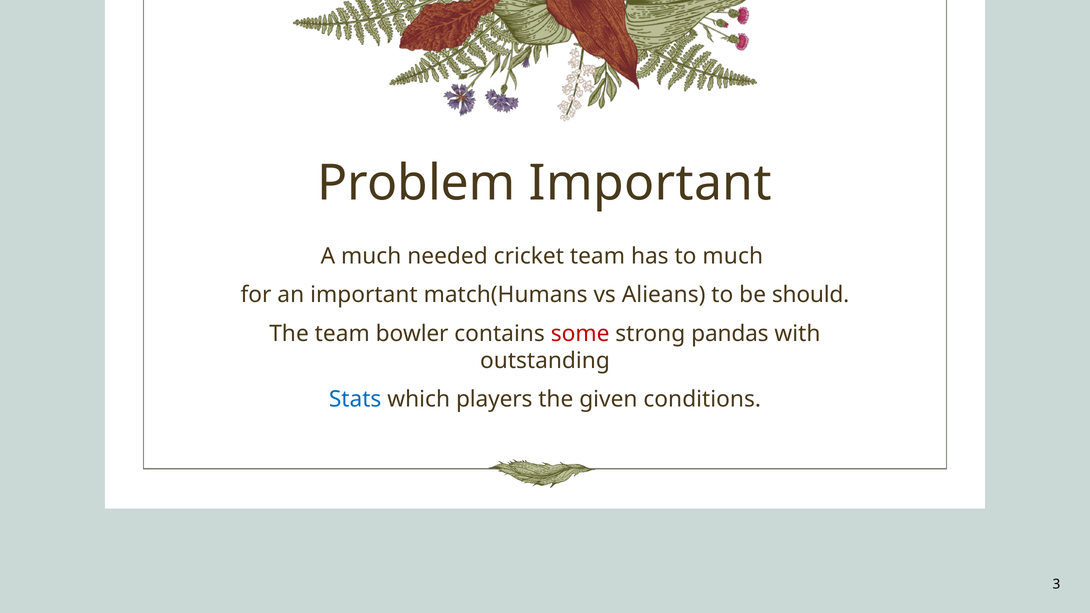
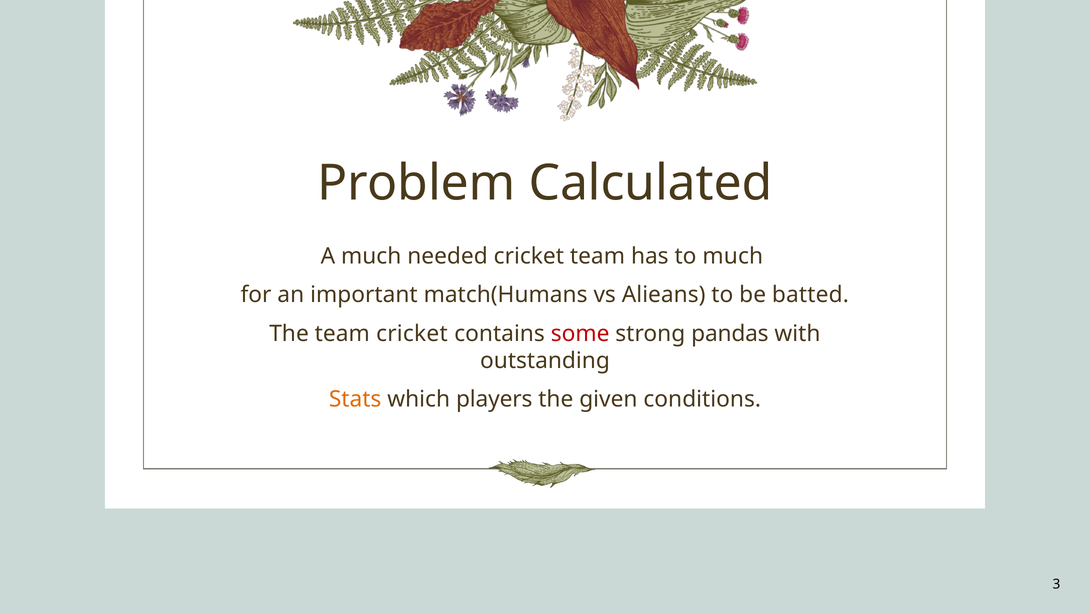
Problem Important: Important -> Calculated
should: should -> batted
team bowler: bowler -> cricket
Stats colour: blue -> orange
